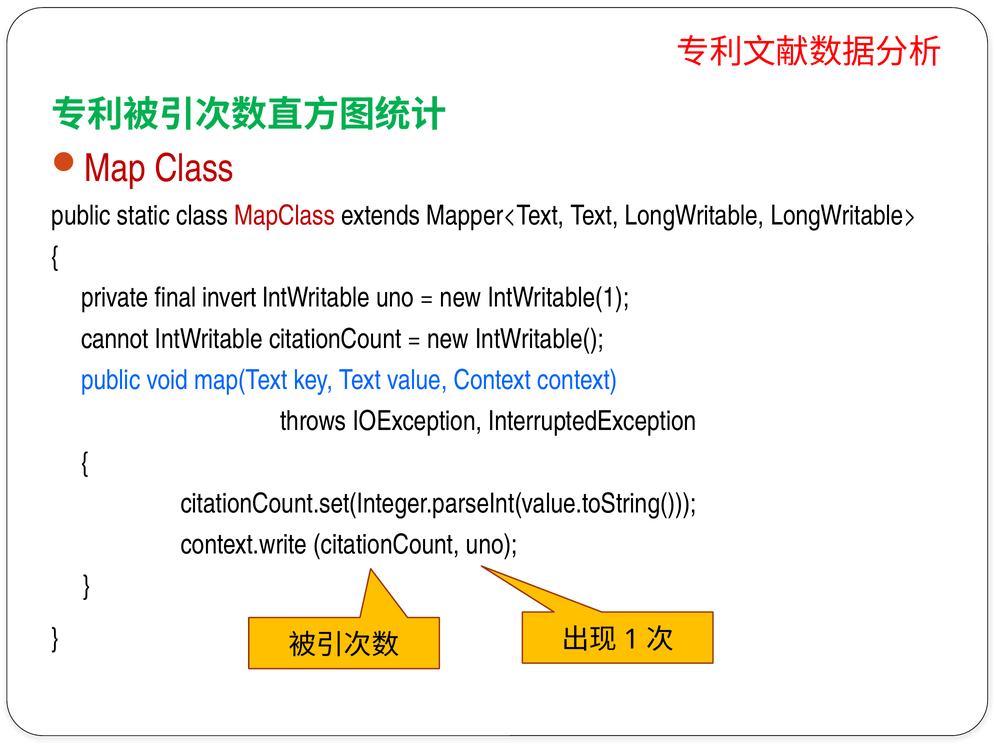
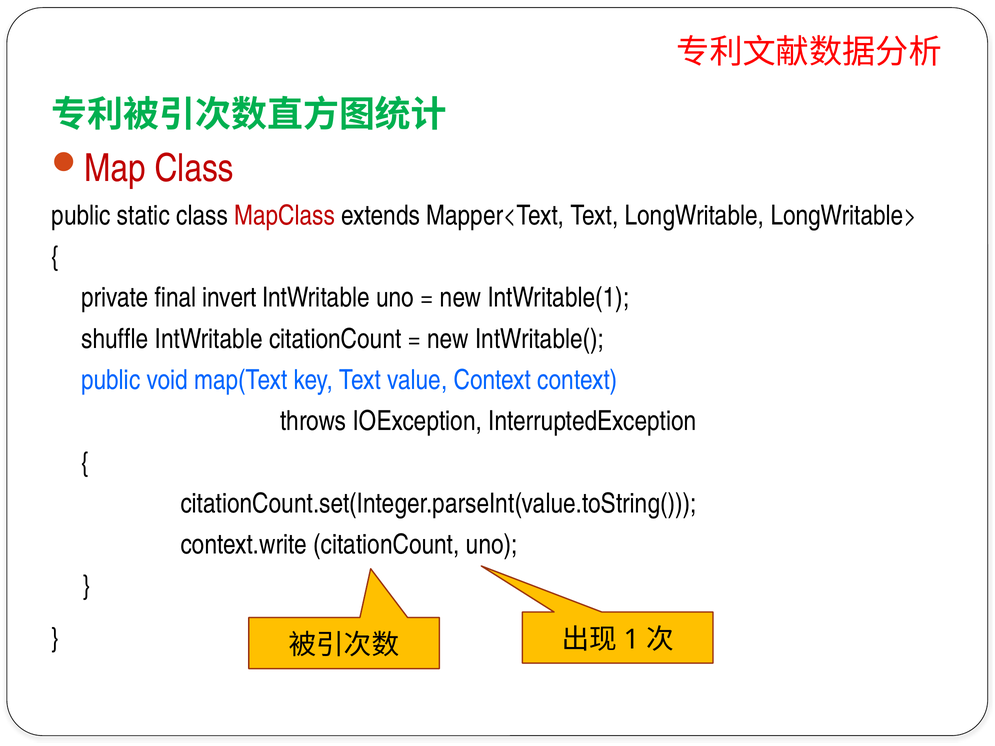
cannot: cannot -> shuffle
